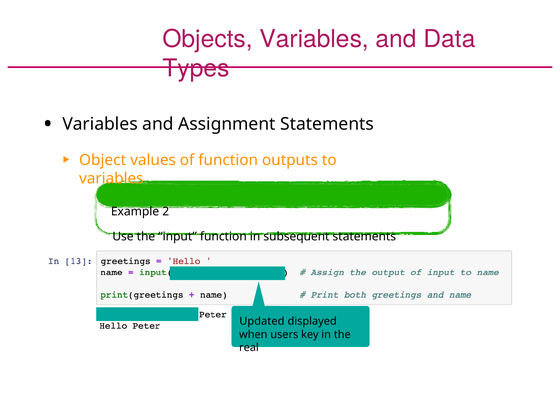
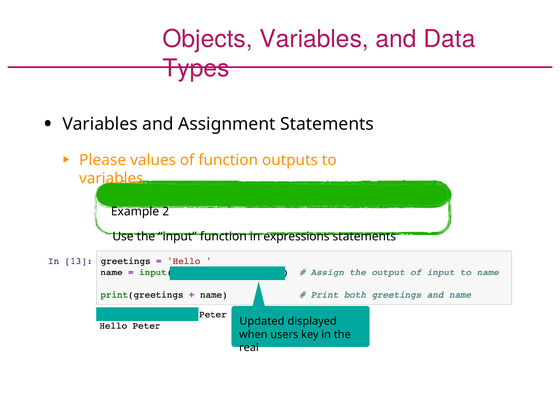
Object: Object -> Please
subsequent: subsequent -> expressions
